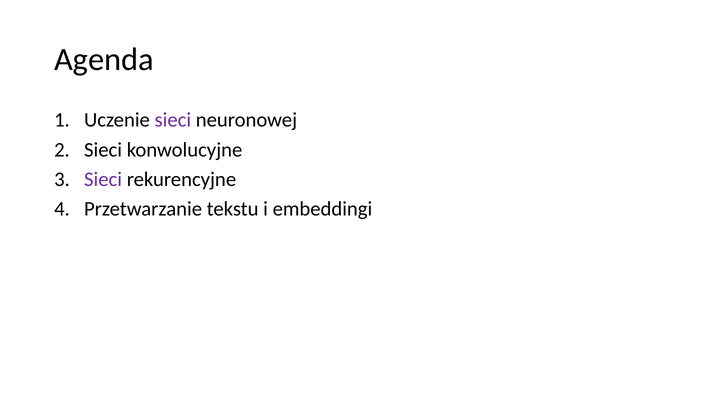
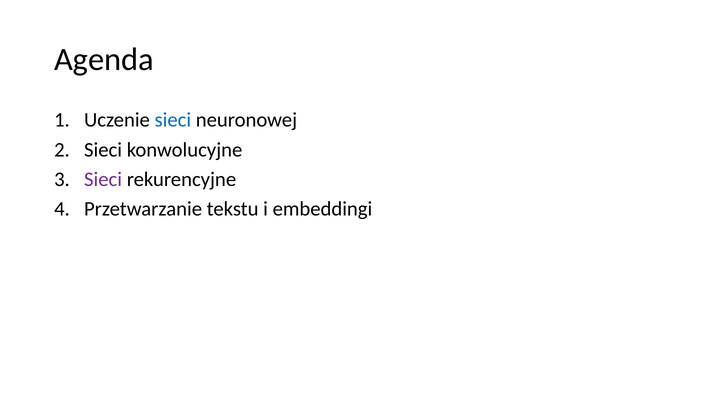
sieci at (173, 120) colour: purple -> blue
